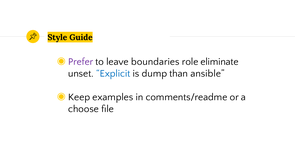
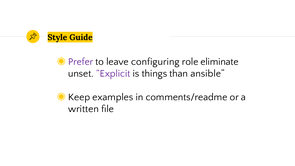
boundaries: boundaries -> configuring
Explicit colour: blue -> purple
dump: dump -> things
choose: choose -> written
